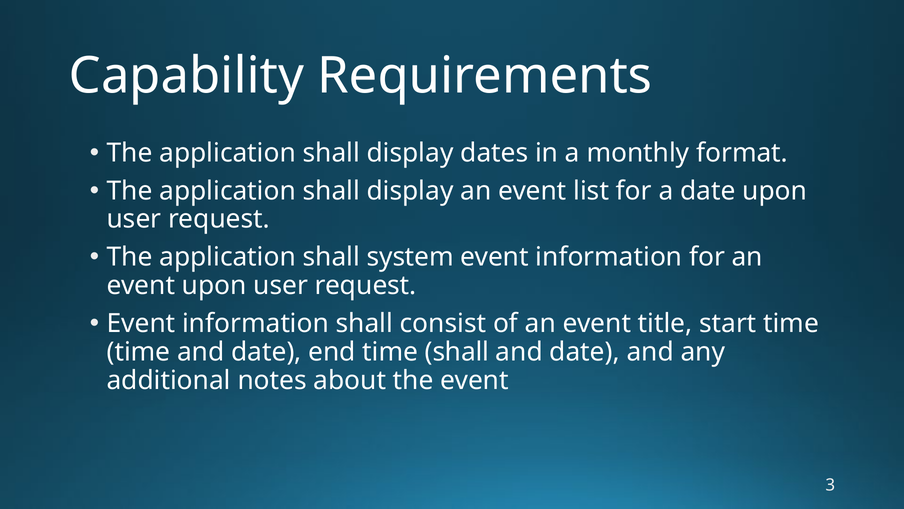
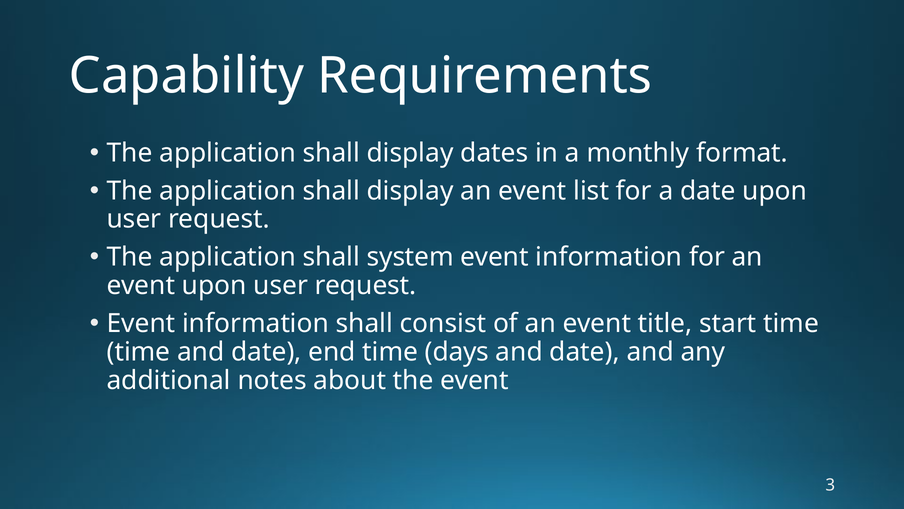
time shall: shall -> days
